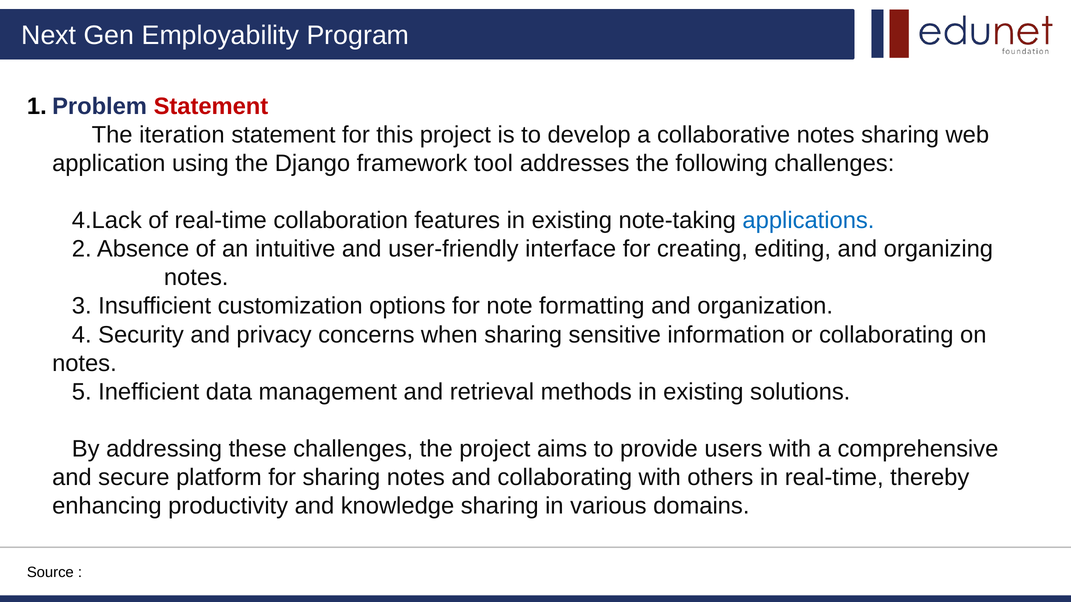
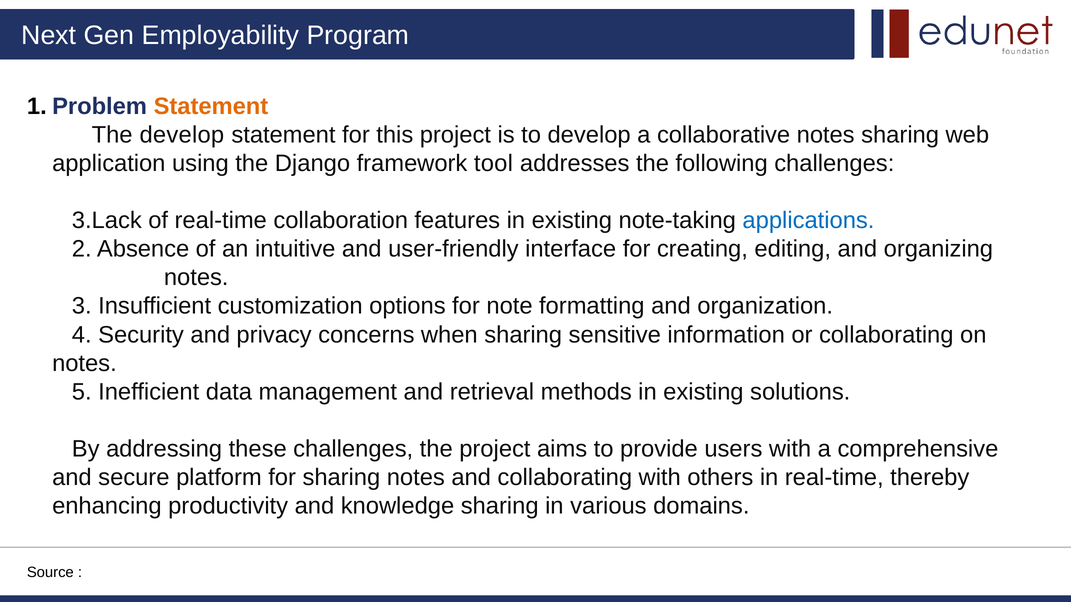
Statement at (211, 107) colour: red -> orange
The iteration: iteration -> develop
4.Lack: 4.Lack -> 3.Lack
